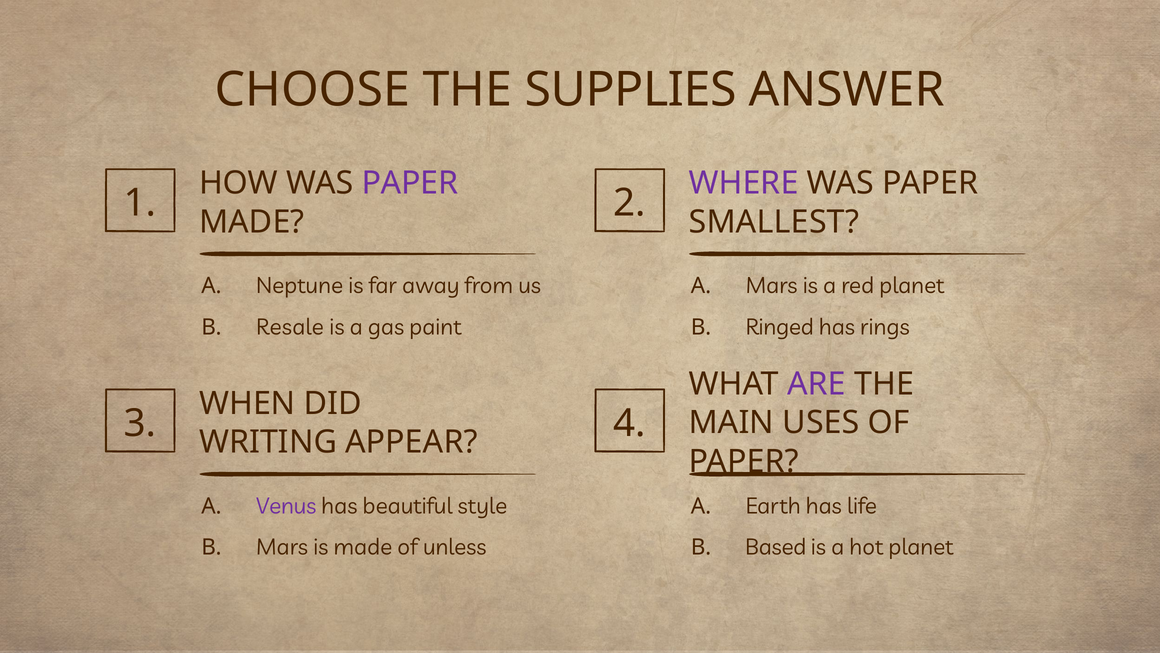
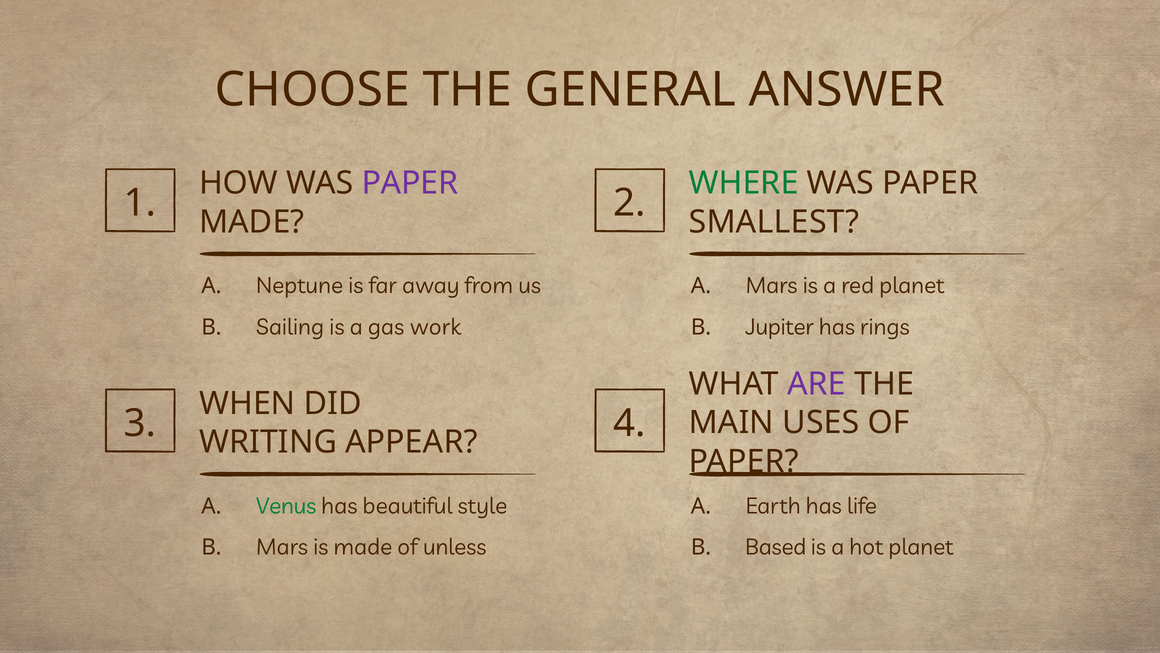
SUPPLIES: SUPPLIES -> GENERAL
WHERE colour: purple -> green
Resale: Resale -> Sailing
paint: paint -> work
Ringed: Ringed -> Jupiter
Venus colour: purple -> green
